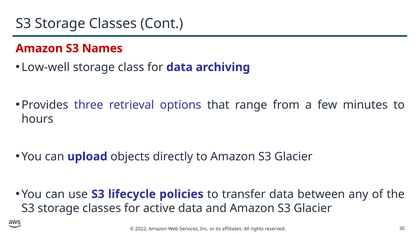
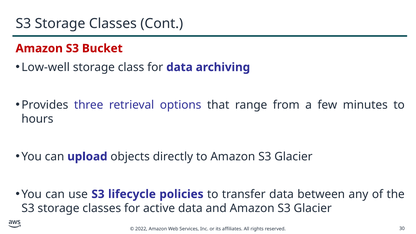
Names: Names -> Bucket
